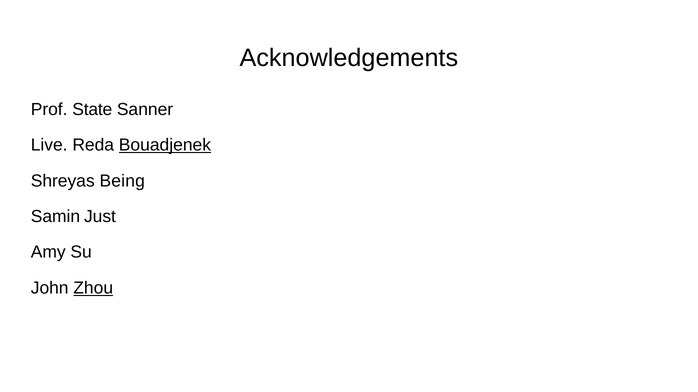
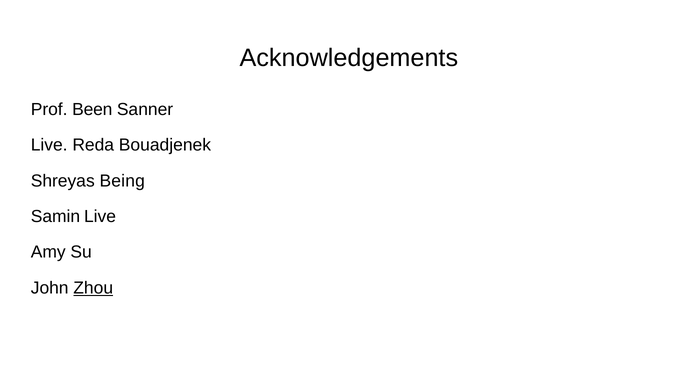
State: State -> Been
Bouadjenek underline: present -> none
Samin Just: Just -> Live
